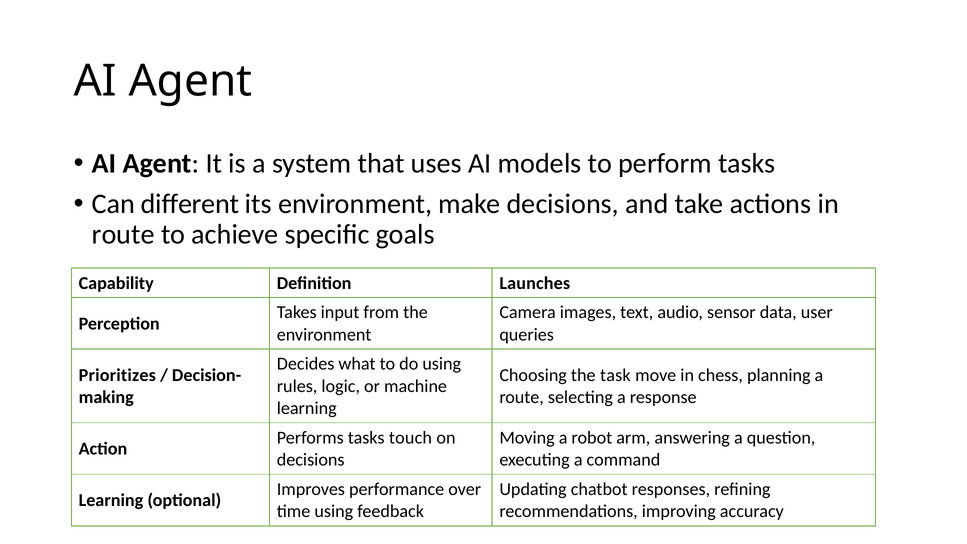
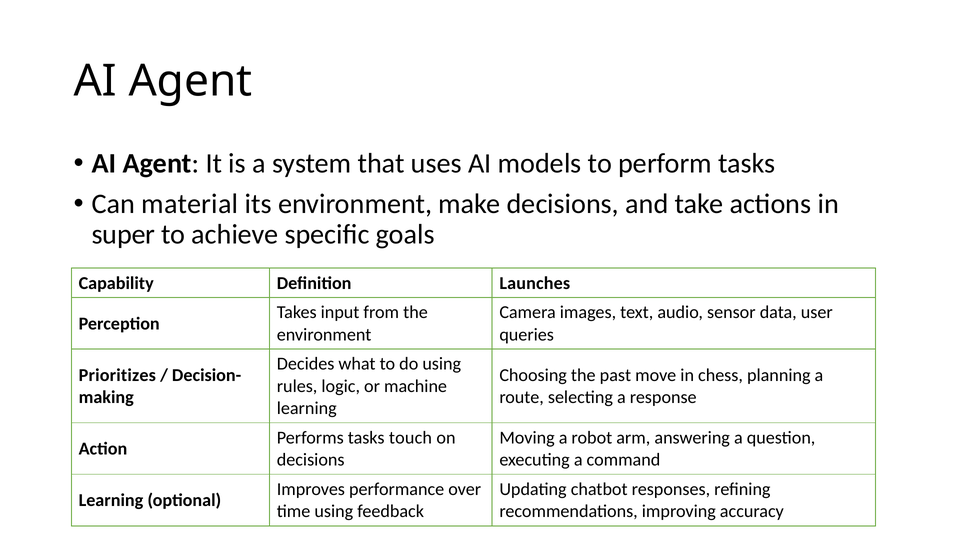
different: different -> material
route at (123, 234): route -> super
task: task -> past
